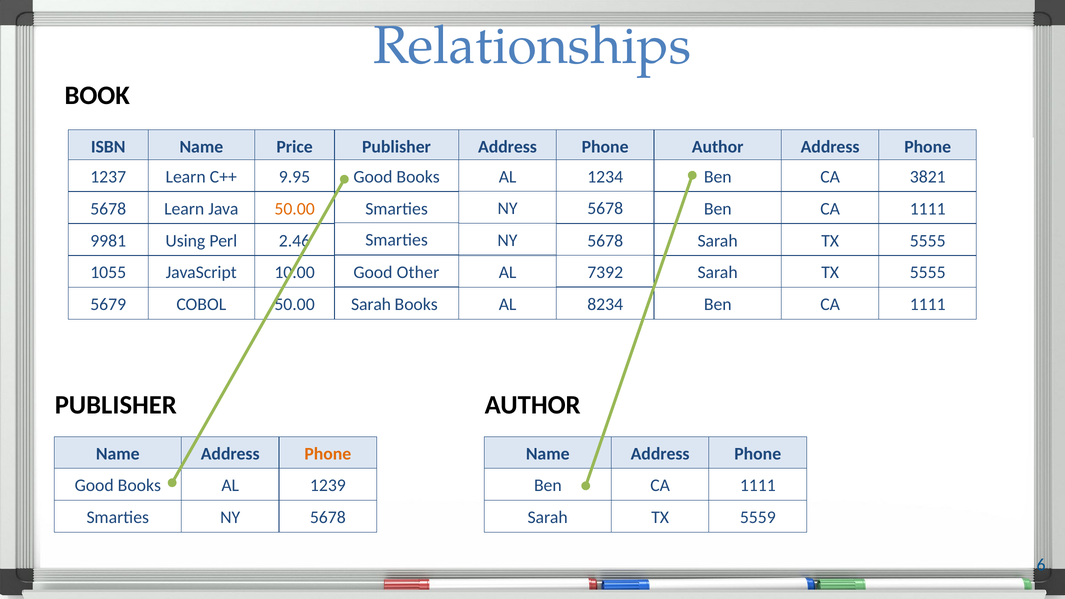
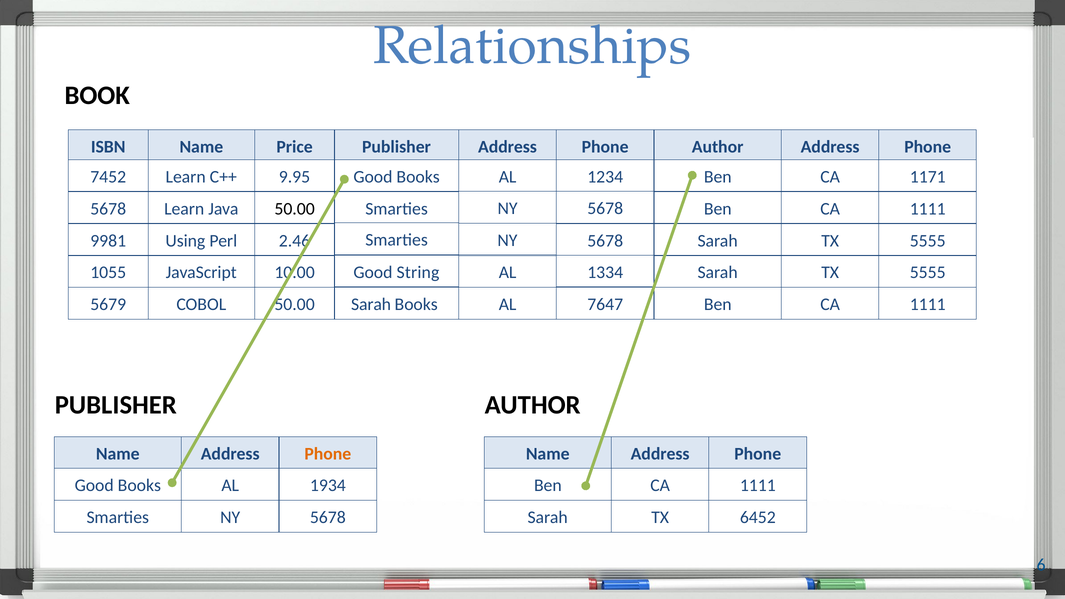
1237: 1237 -> 7452
3821: 3821 -> 1171
50.00 at (295, 209) colour: orange -> black
Other: Other -> String
7392: 7392 -> 1334
8234: 8234 -> 7647
1239: 1239 -> 1934
5559: 5559 -> 6452
